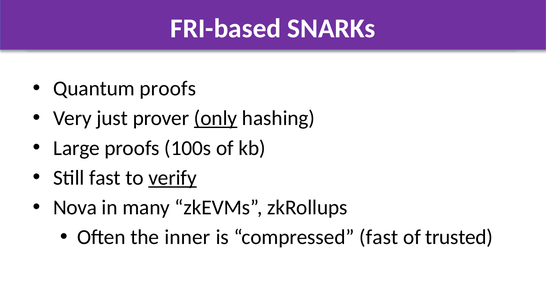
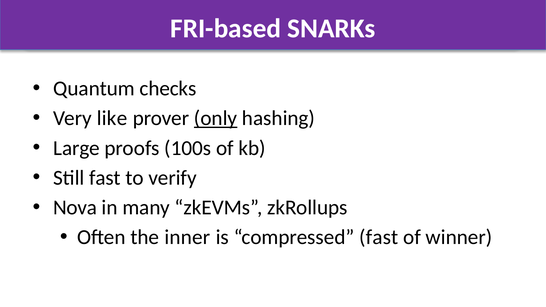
Quantum proofs: proofs -> checks
just: just -> like
verify underline: present -> none
trusted: trusted -> winner
